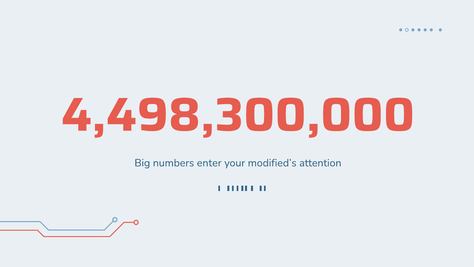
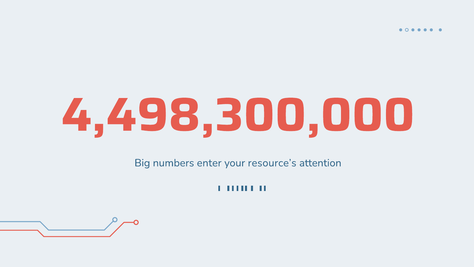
modified’s: modified’s -> resource’s
